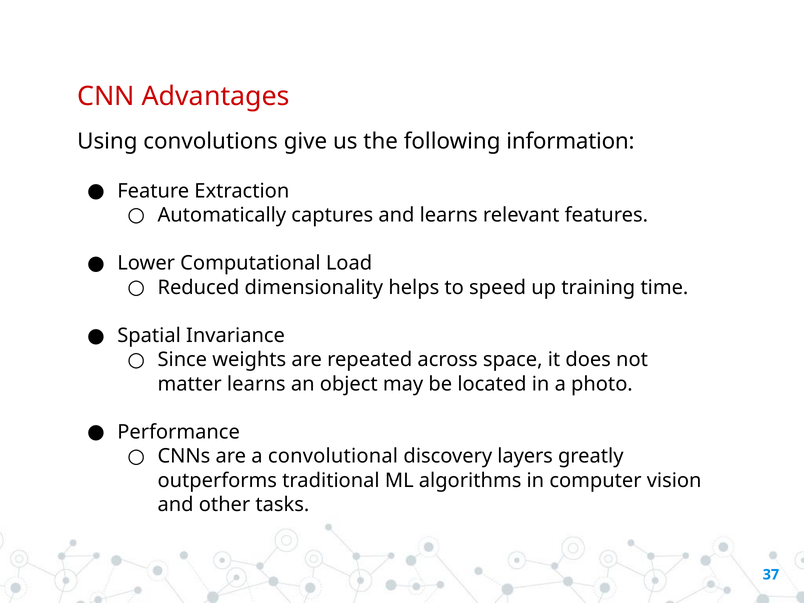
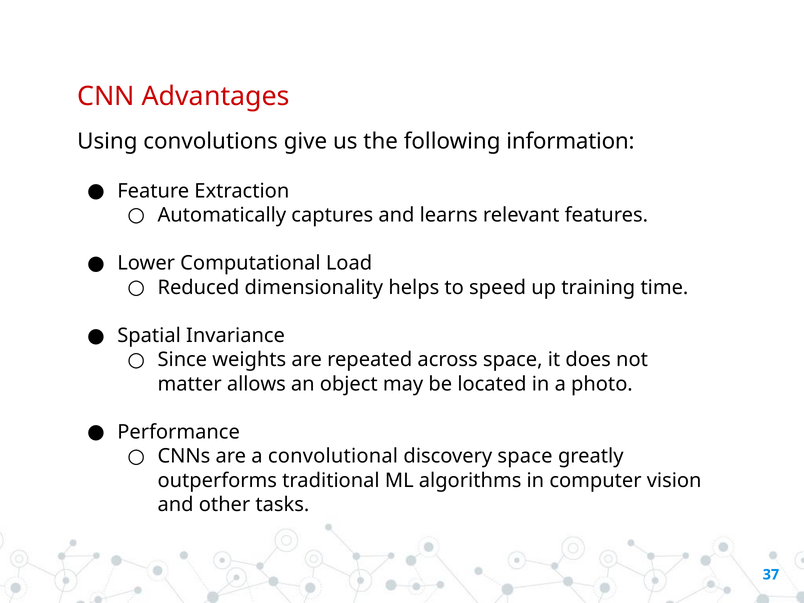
matter learns: learns -> allows
discovery layers: layers -> space
